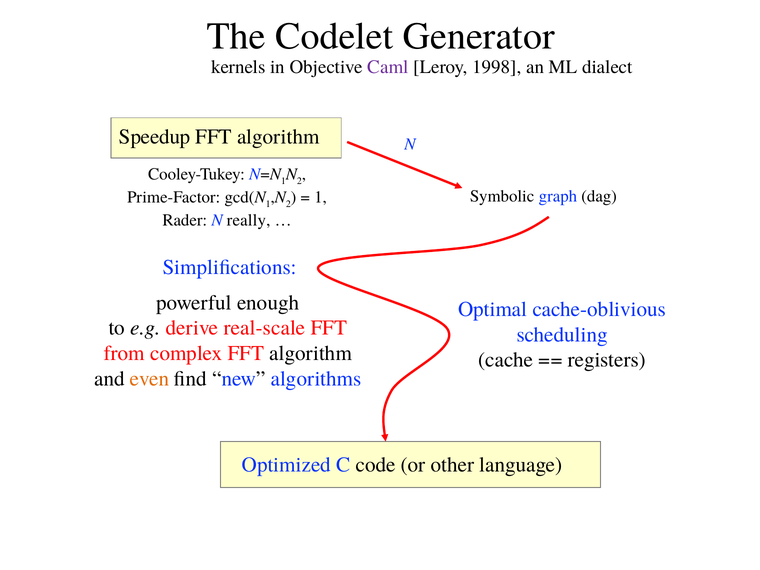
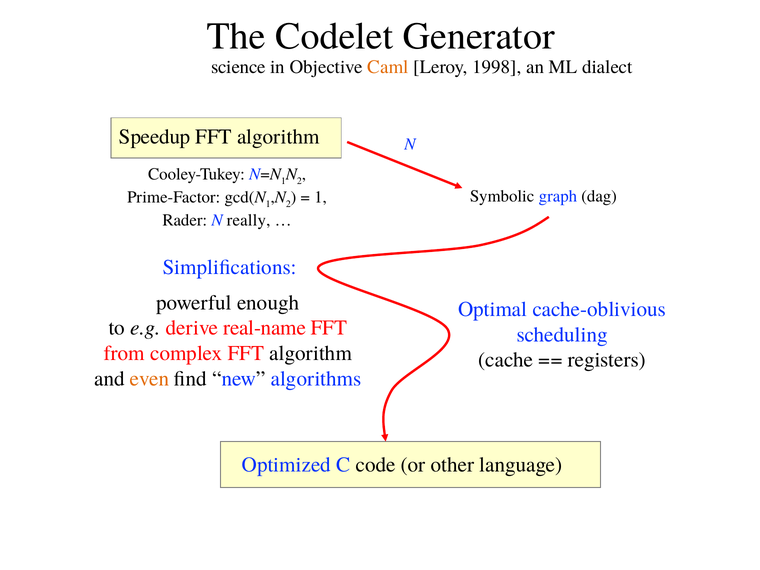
kernels: kernels -> science
Caml colour: purple -> orange
real-scale: real-scale -> real-name
